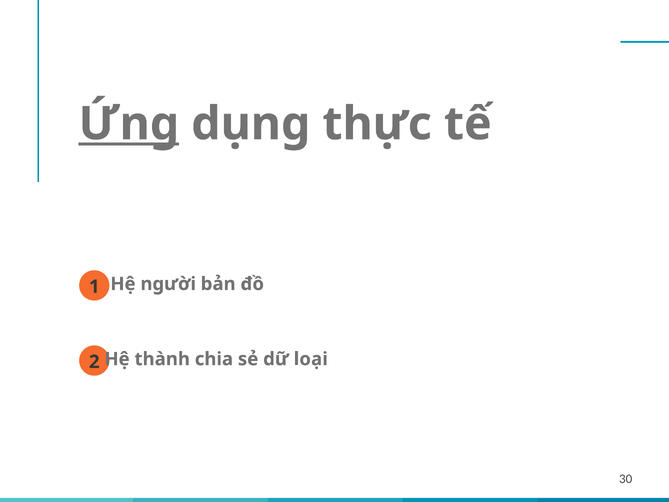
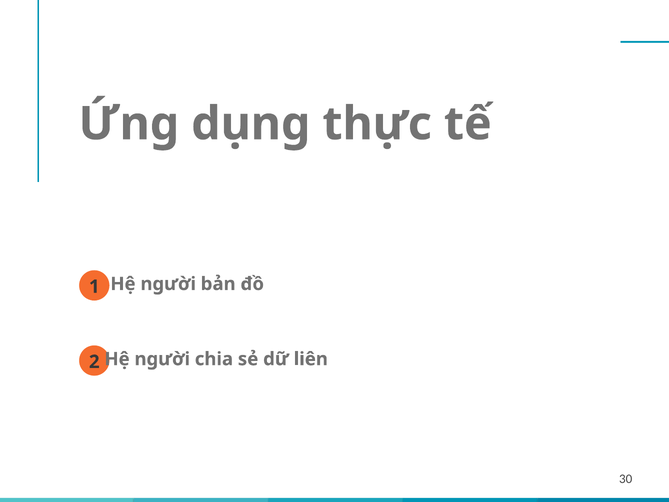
Ứng underline: present -> none
2 Hệ thành: thành -> người
loại: loại -> liên
